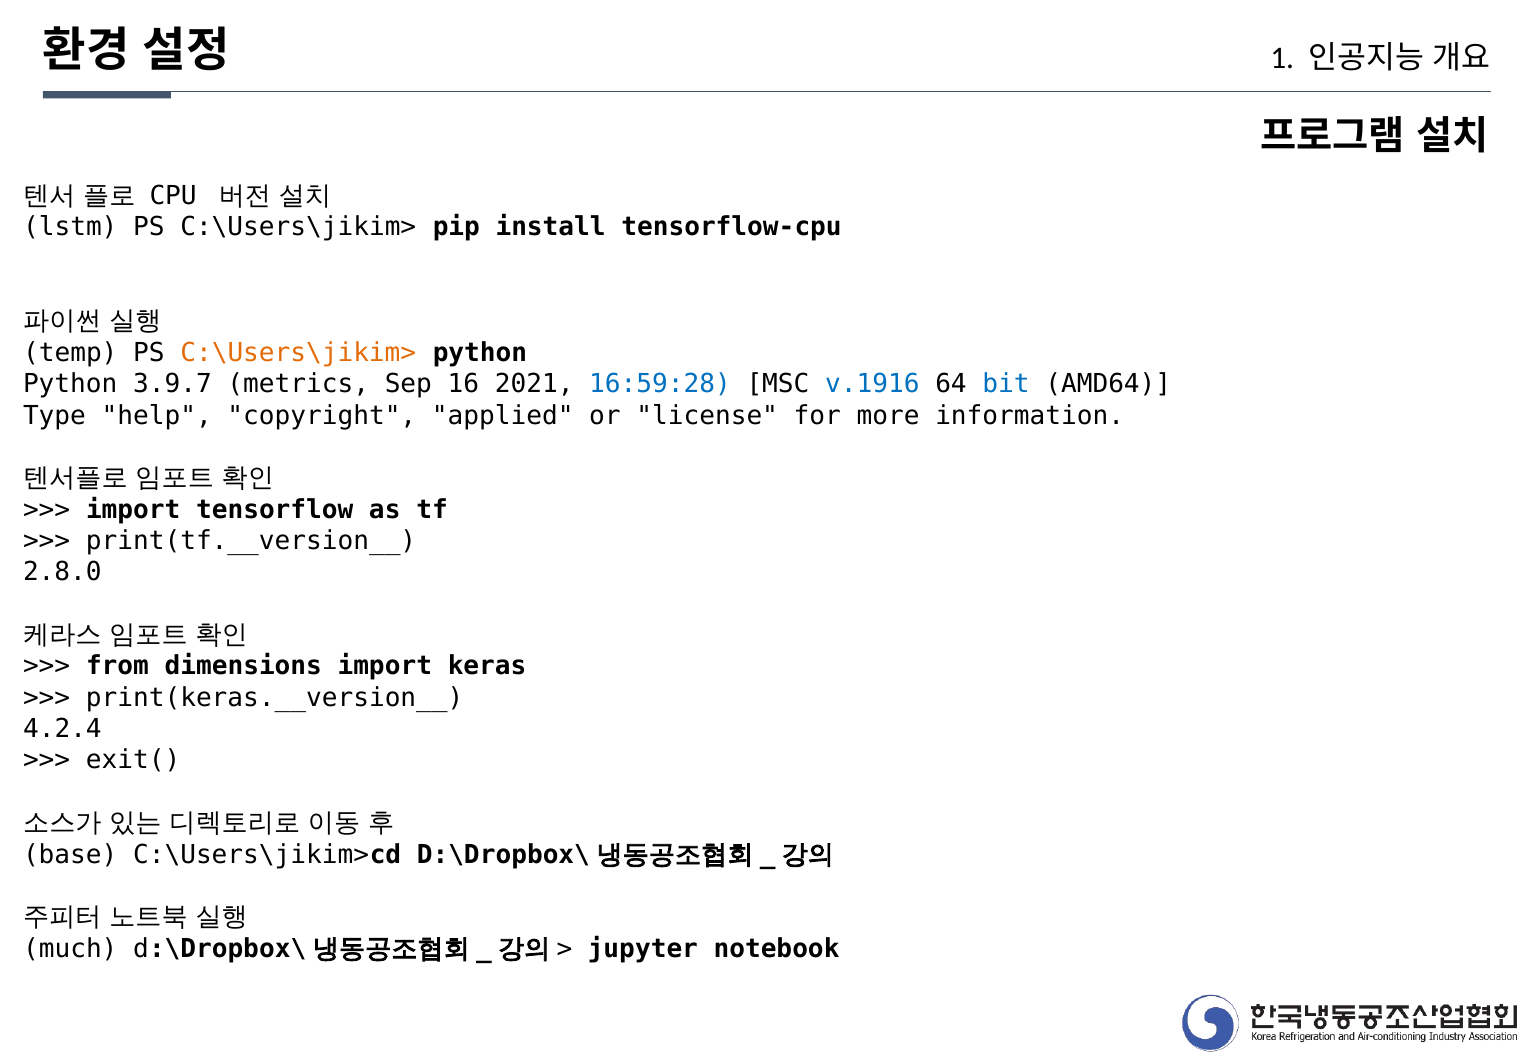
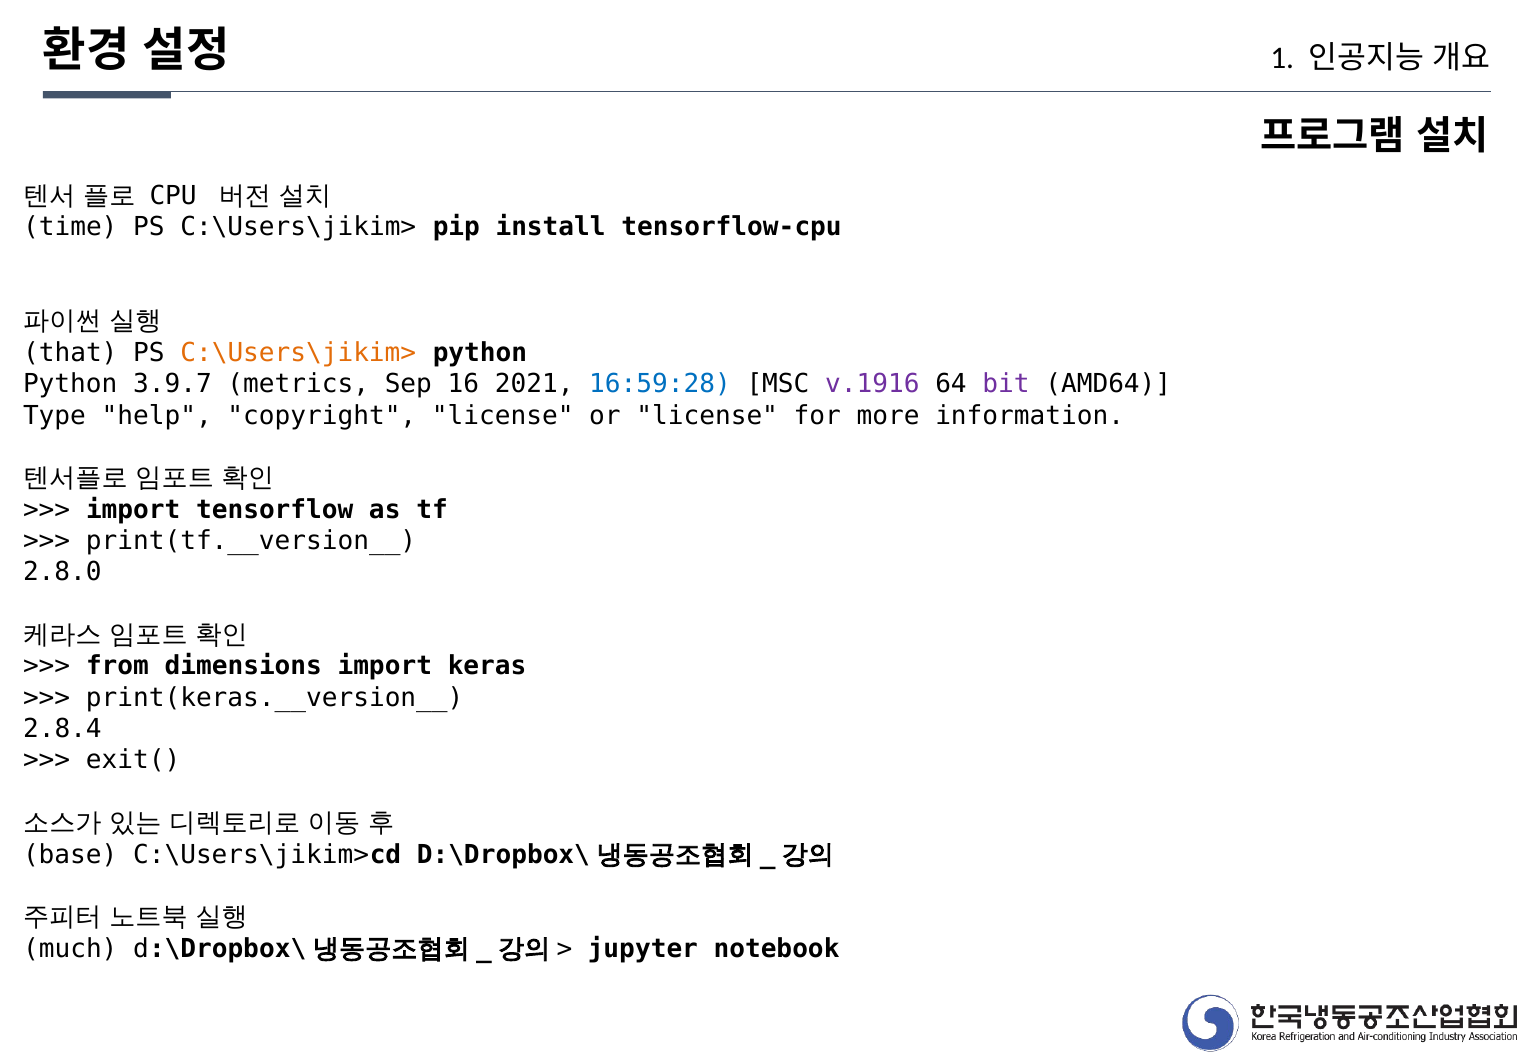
lstm: lstm -> time
temp: temp -> that
v.1916 colour: blue -> purple
bit colour: blue -> purple
copyright applied: applied -> license
4.2.4: 4.2.4 -> 2.8.4
